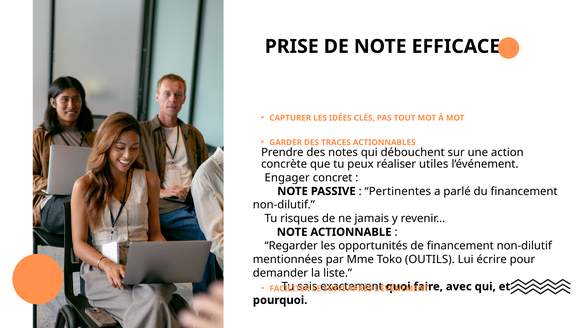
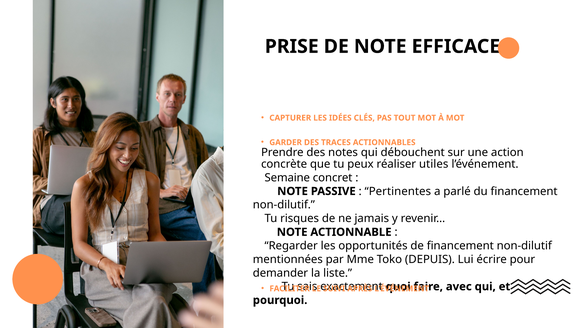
Engager: Engager -> Semaine
OUTILS: OUTILS -> DEPUIS
